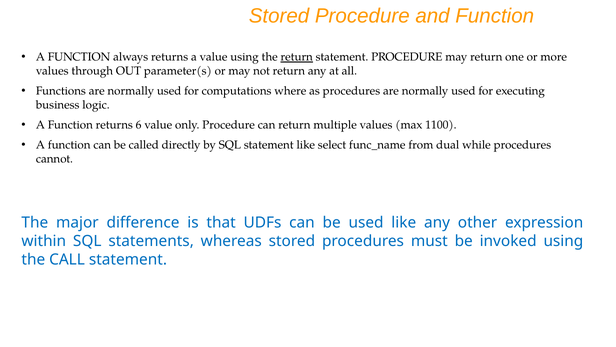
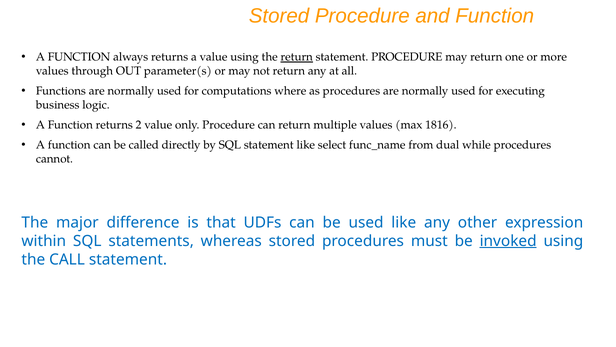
6: 6 -> 2
1100: 1100 -> 1816
invoked underline: none -> present
